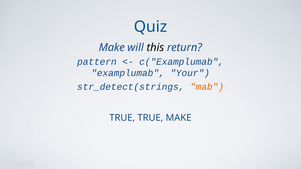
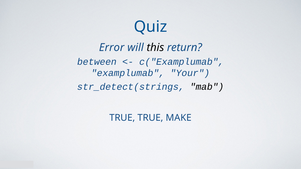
Make at (112, 48): Make -> Error
pattern: pattern -> between
mab colour: orange -> black
